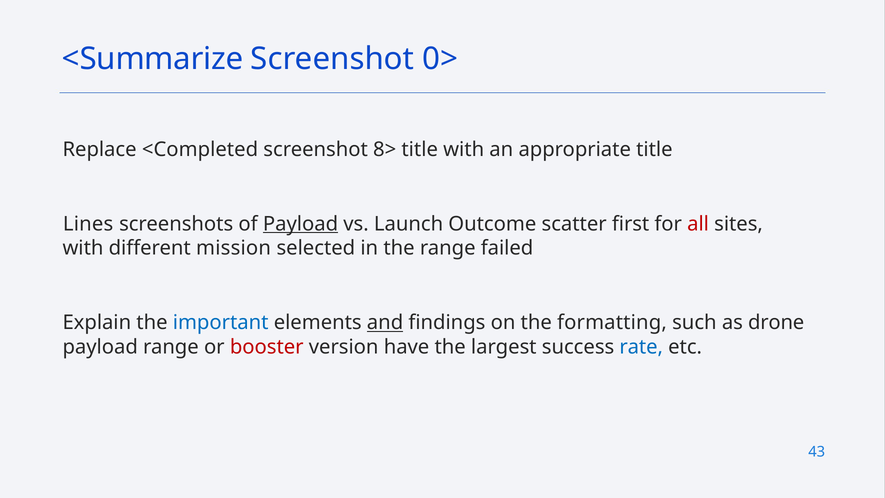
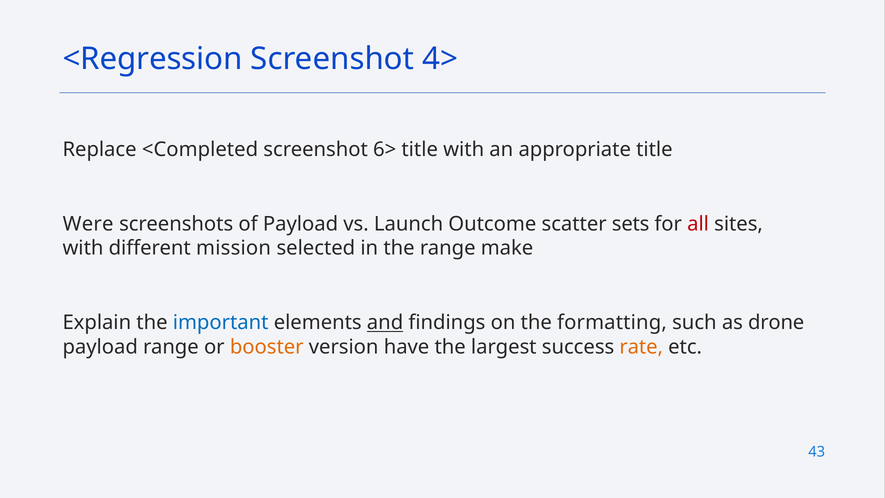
<Summarize: <Summarize -> <Regression
0>: 0> -> 4>
8>: 8> -> 6>
Lines: Lines -> Were
Payload at (301, 224) underline: present -> none
first: first -> sets
failed: failed -> make
booster colour: red -> orange
rate colour: blue -> orange
